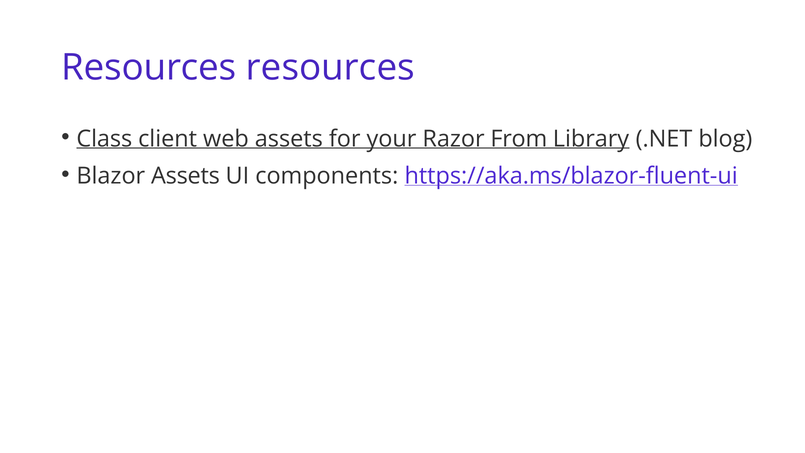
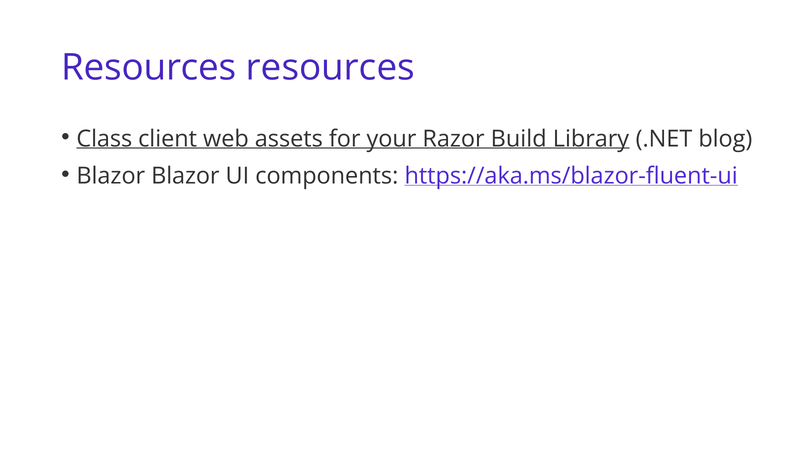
From: From -> Build
Blazor Assets: Assets -> Blazor
